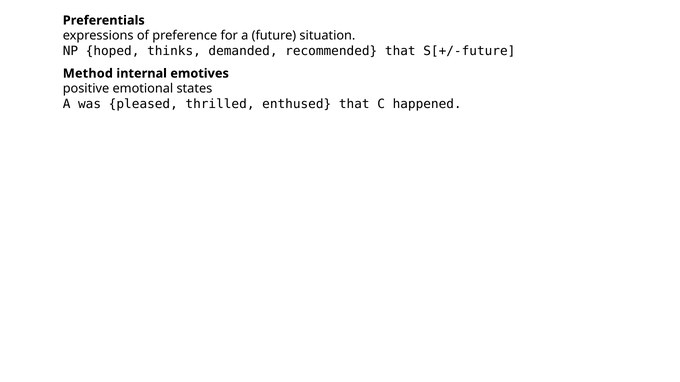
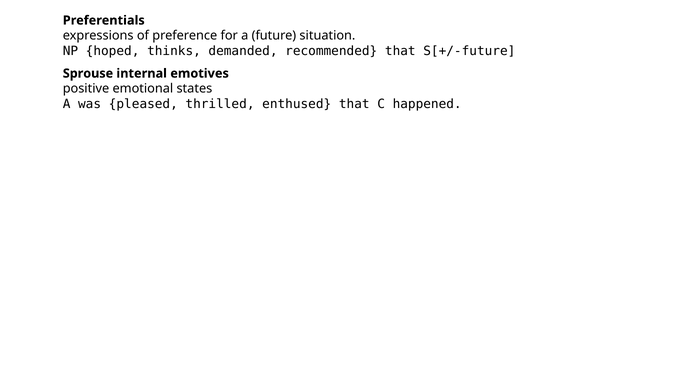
Method: Method -> Sprouse
